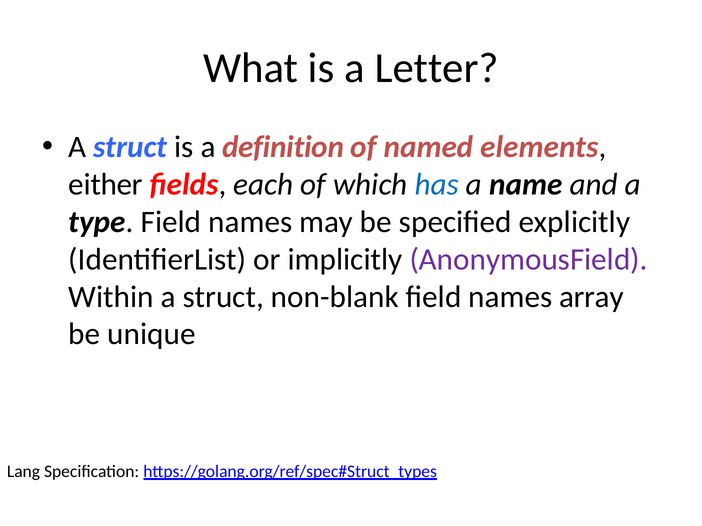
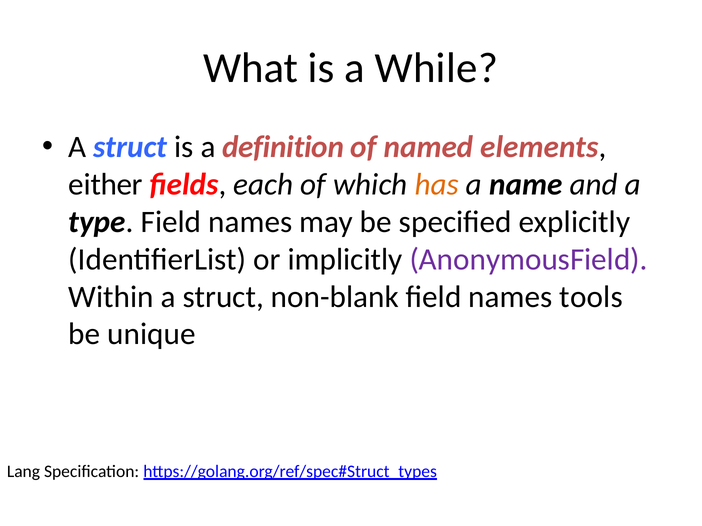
Letter: Letter -> While
has colour: blue -> orange
array: array -> tools
